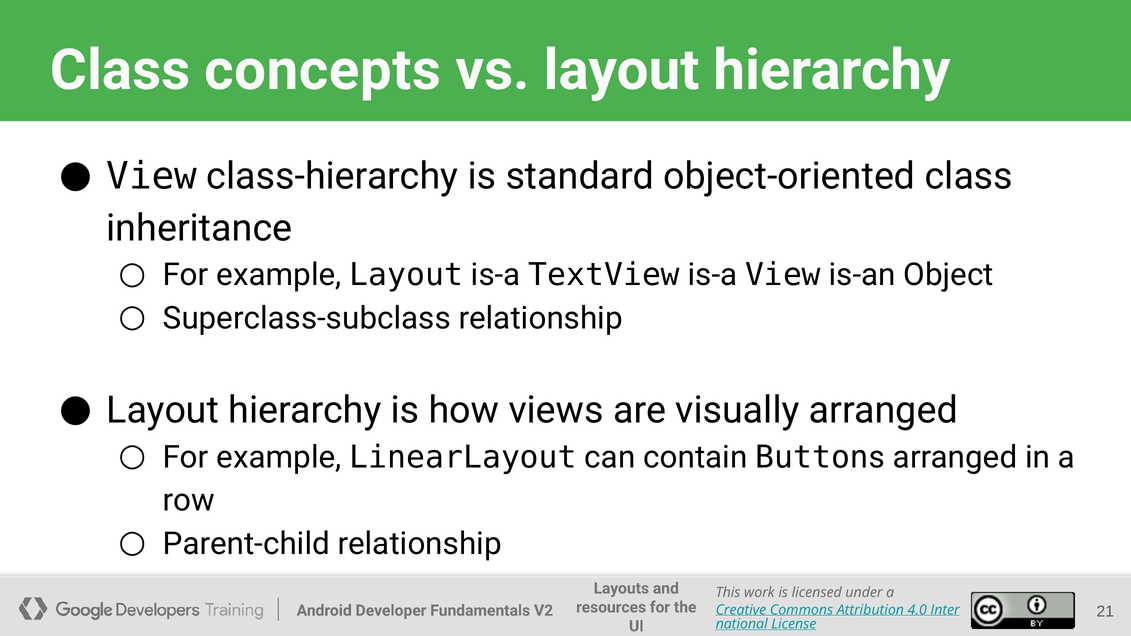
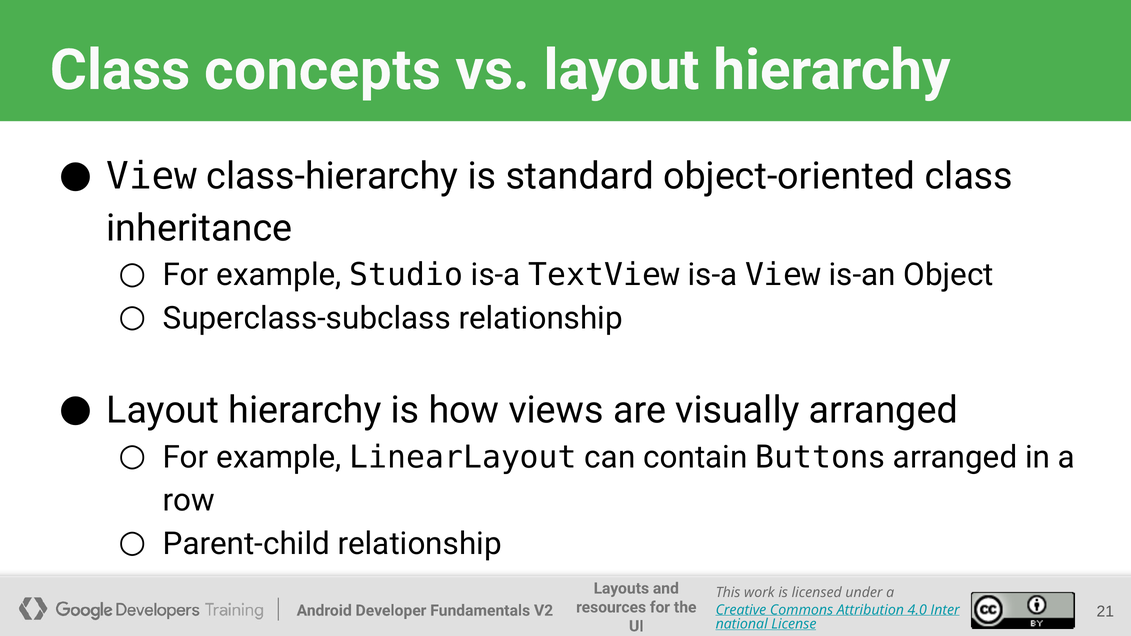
example Layout: Layout -> Studio
